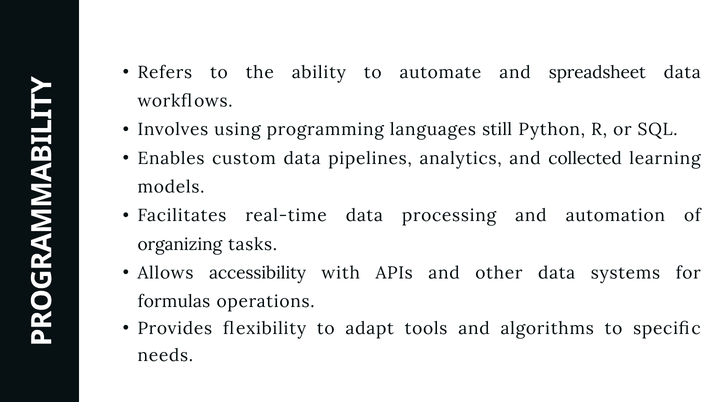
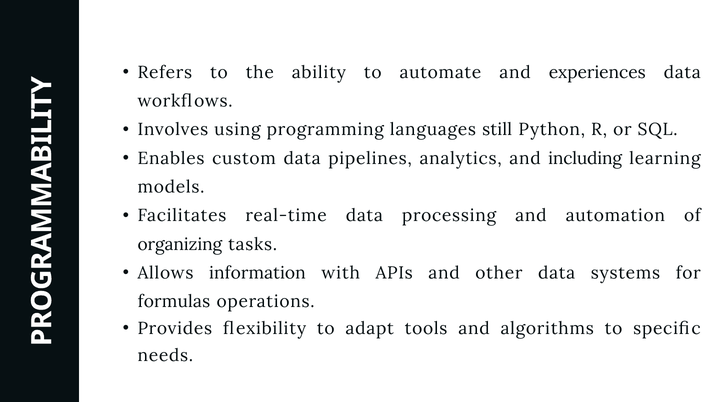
spreadsheet: spreadsheet -> experiences
collected: collected -> including
accessibility: accessibility -> information
